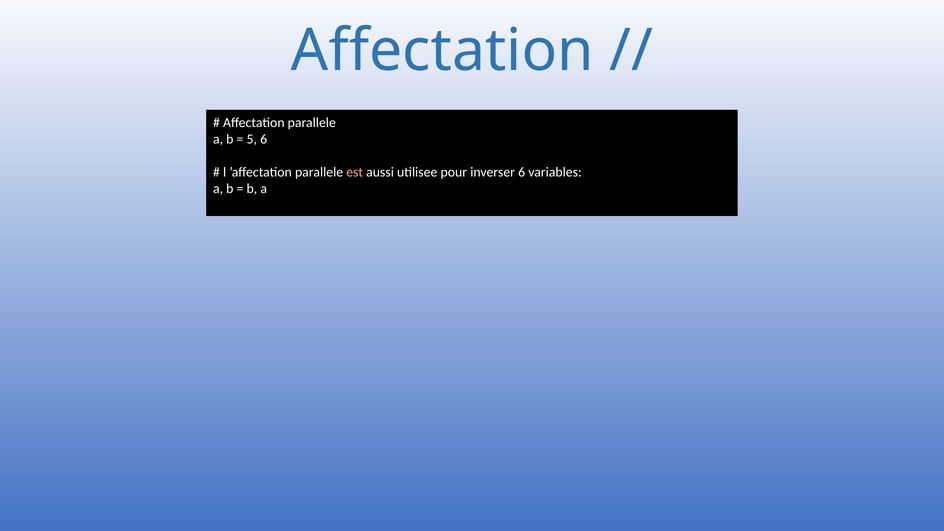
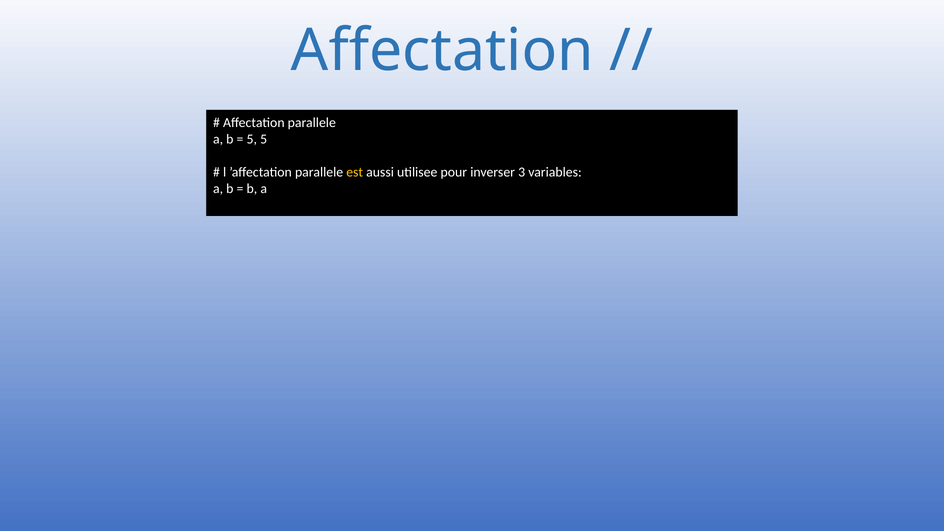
5 6: 6 -> 5
est colour: pink -> yellow
inverser 6: 6 -> 3
